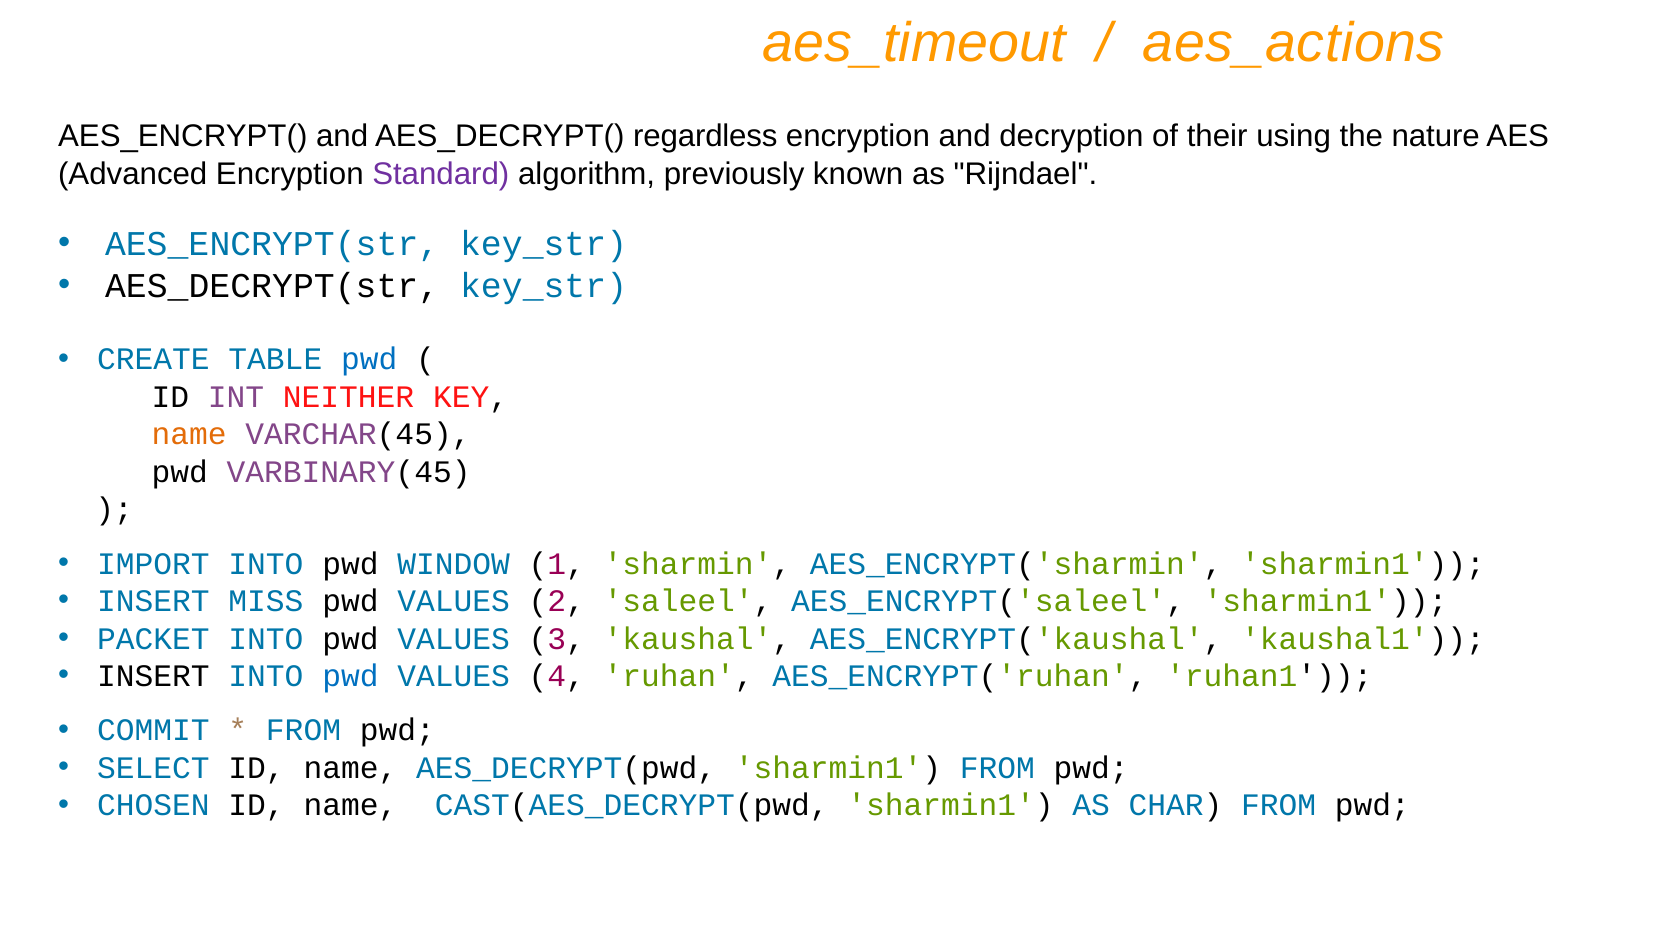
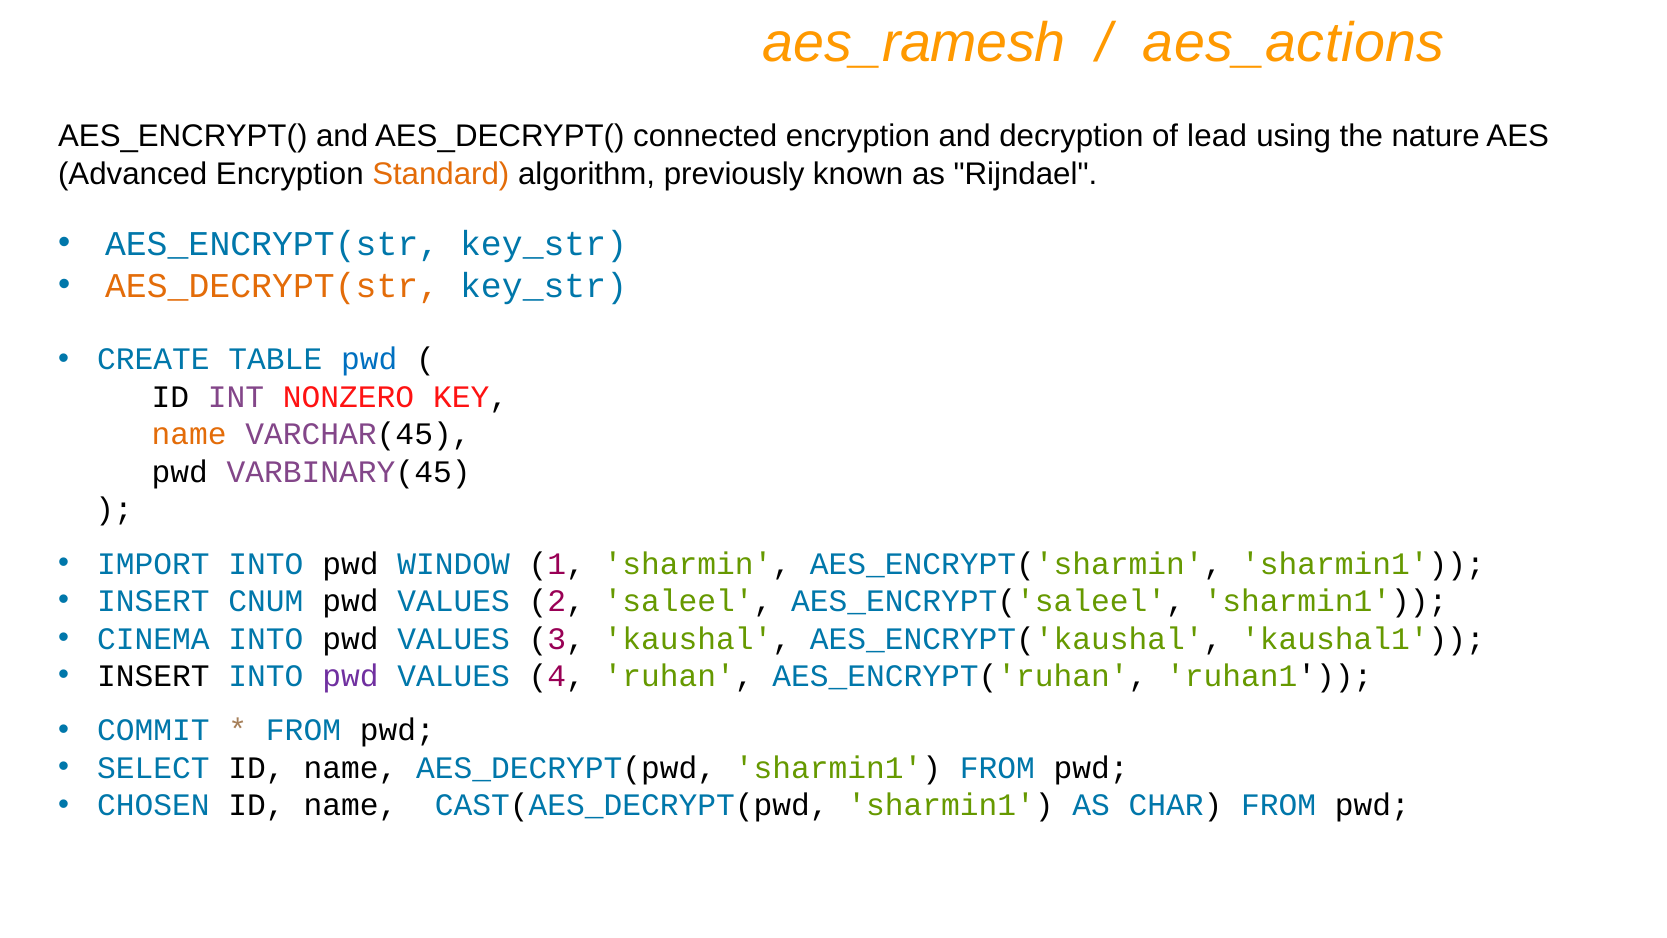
aes_timeout: aes_timeout -> aes_ramesh
regardless: regardless -> connected
their: their -> lead
Standard colour: purple -> orange
AES_DECRYPT(str colour: black -> orange
NEITHER: NEITHER -> NONZERO
MISS: MISS -> CNUM
PACKET: PACKET -> CINEMA
pwd at (350, 676) colour: blue -> purple
